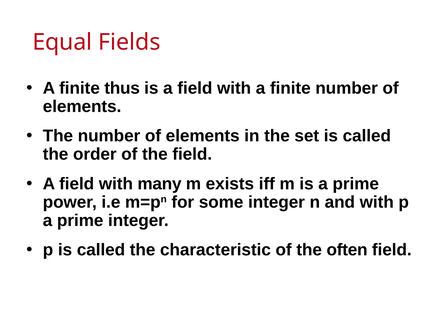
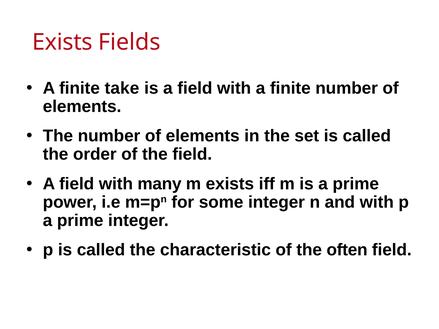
Equal at (62, 42): Equal -> Exists
thus: thus -> take
